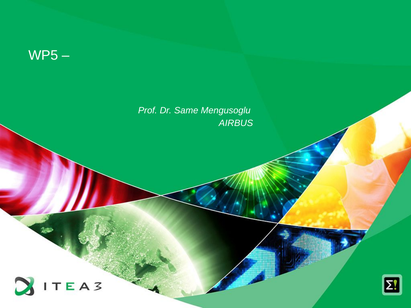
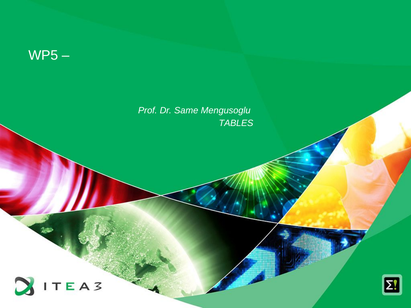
AIRBUS: AIRBUS -> TABLES
